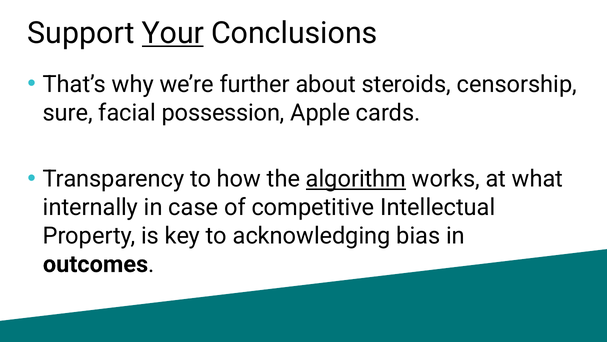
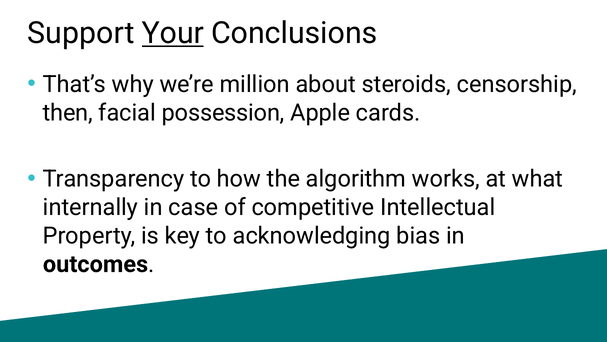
further: further -> million
sure: sure -> then
algorithm underline: present -> none
